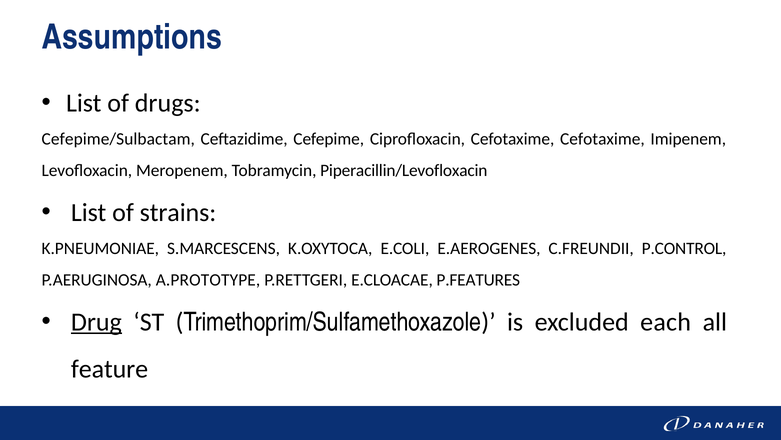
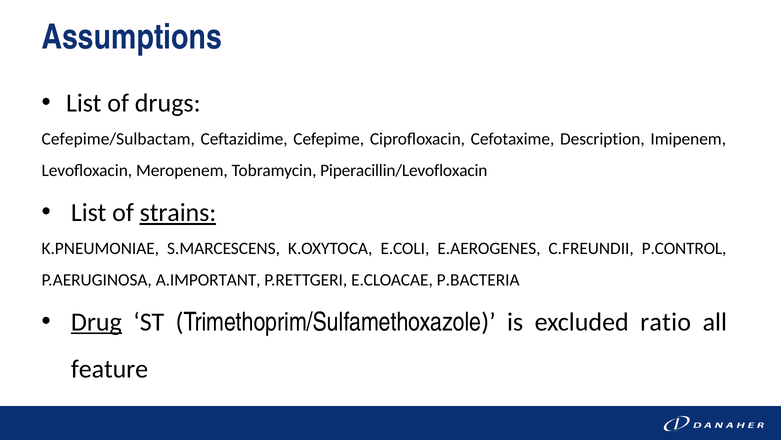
Cefotaxime Cefotaxime: Cefotaxime -> Description
strains underline: none -> present
A.PROTOTYPE: A.PROTOTYPE -> A.IMPORTANT
P.FEATURES: P.FEATURES -> P.BACTERIA
each: each -> ratio
